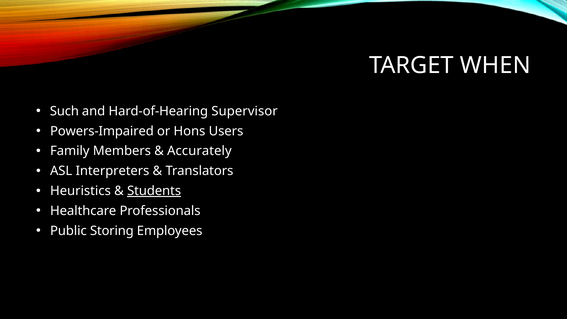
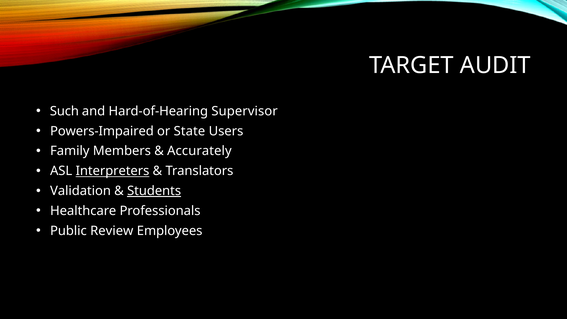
WHEN: WHEN -> AUDIT
Hons: Hons -> State
Interpreters underline: none -> present
Heuristics: Heuristics -> Validation
Storing: Storing -> Review
